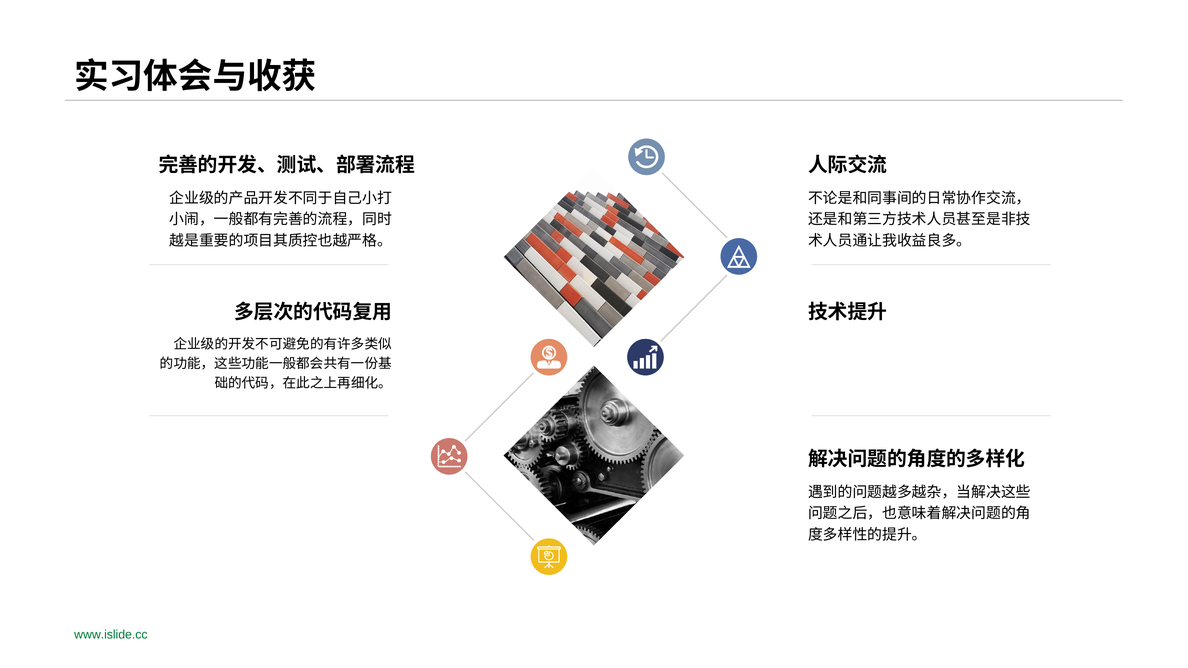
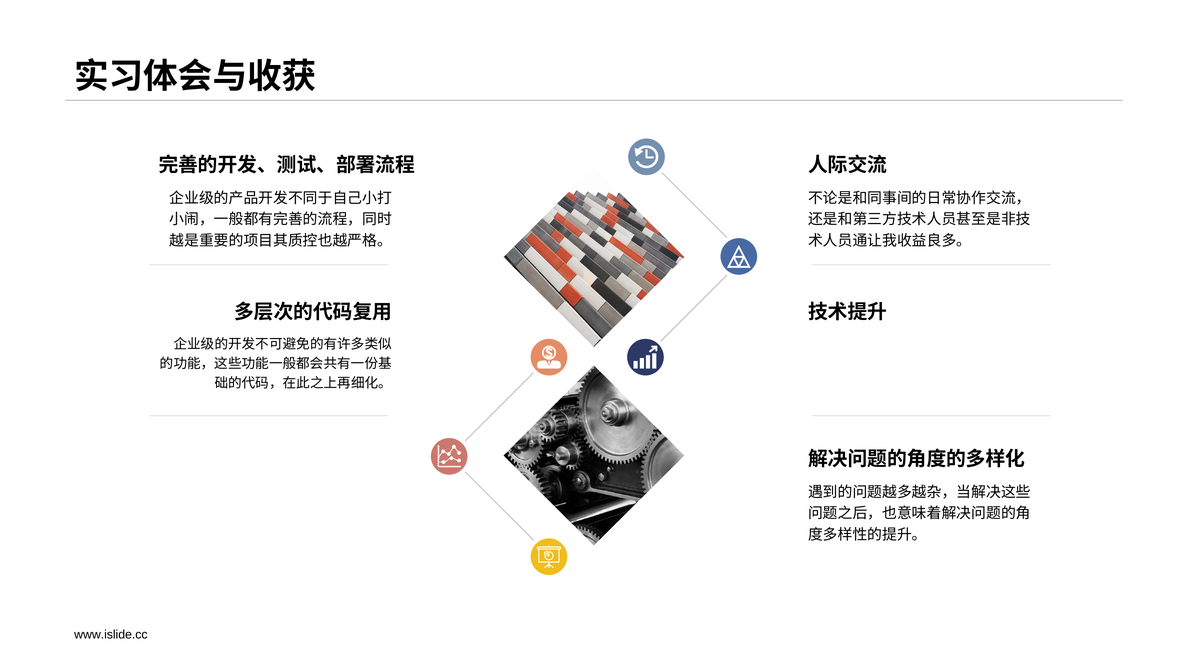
www.islide.cc colour: green -> black
